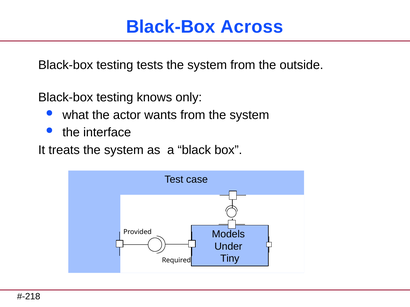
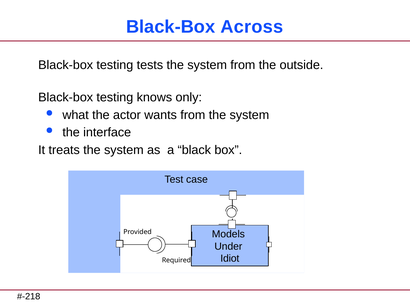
Tiny: Tiny -> Idiot
